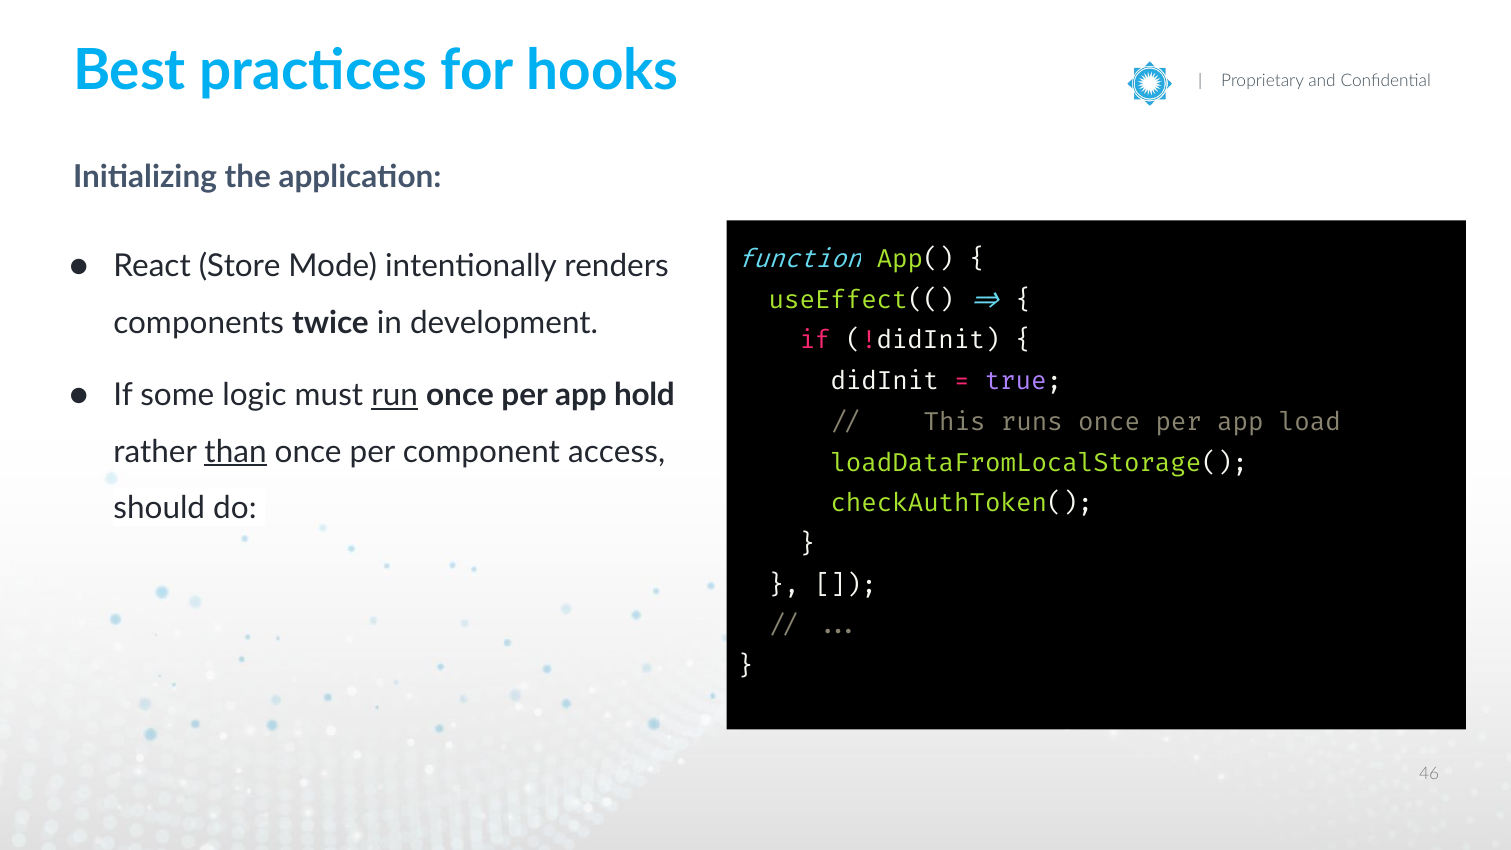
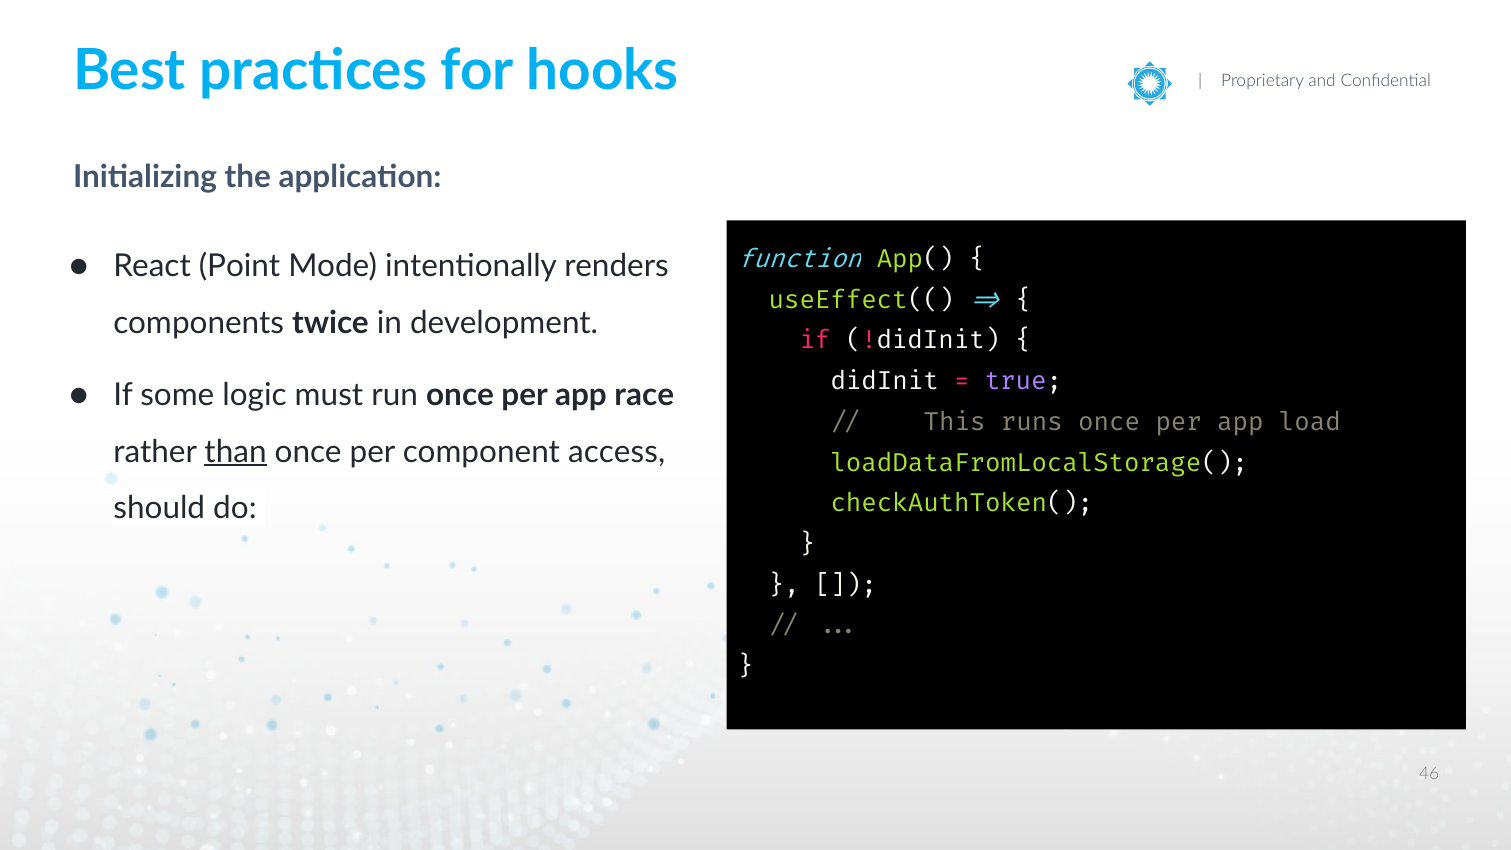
Store: Store -> Point
run underline: present -> none
hold: hold -> race
